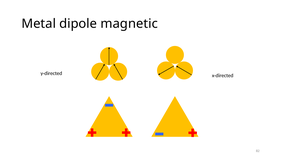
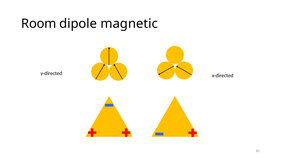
Metal: Metal -> Room
